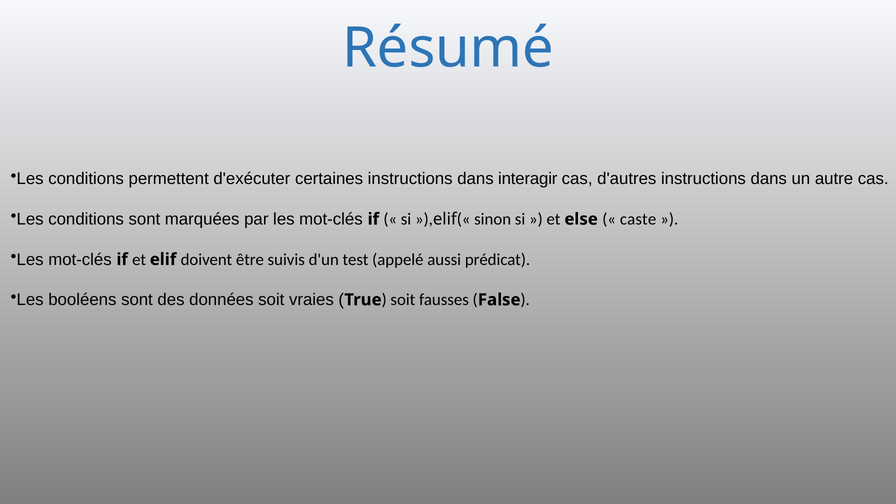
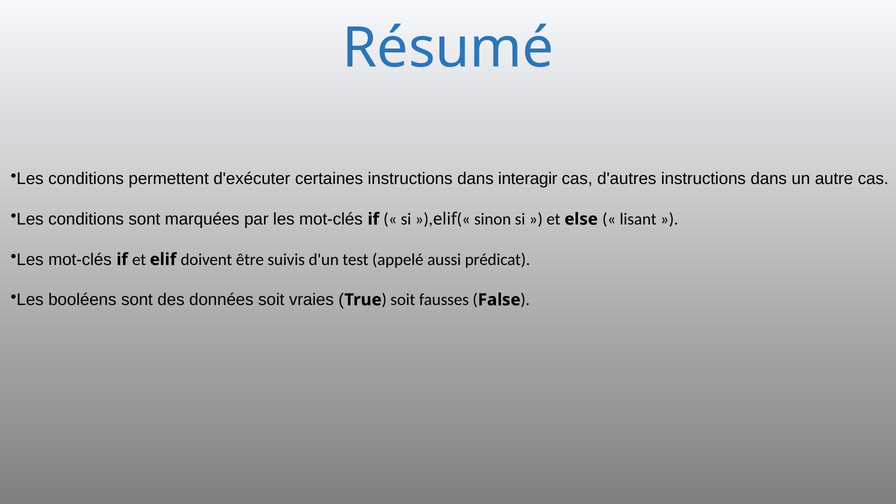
caste: caste -> lisant
